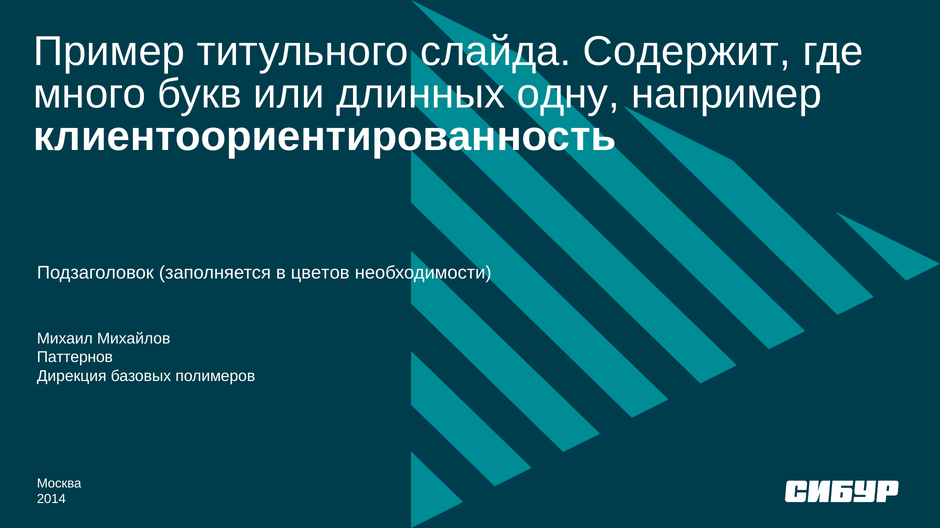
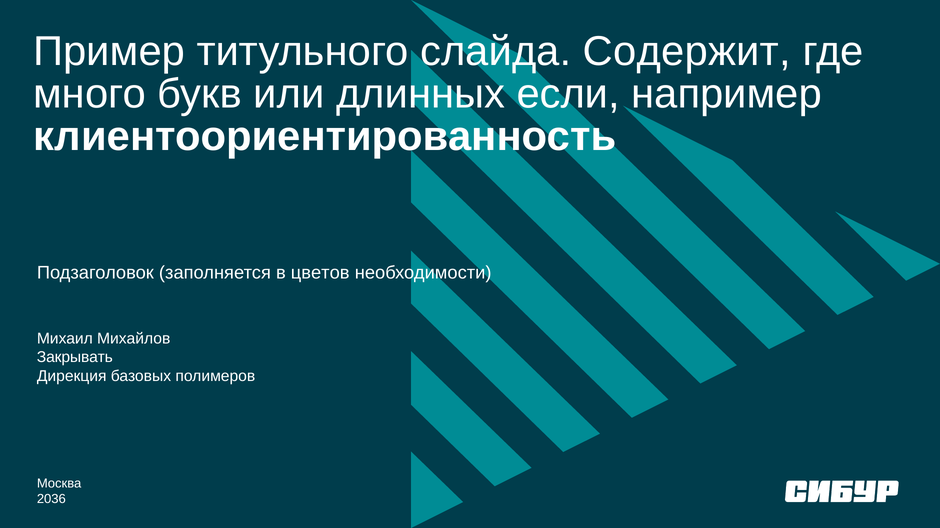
одну: одну -> если
Паттернов: Паттернов -> Закрывать
2014: 2014 -> 2036
